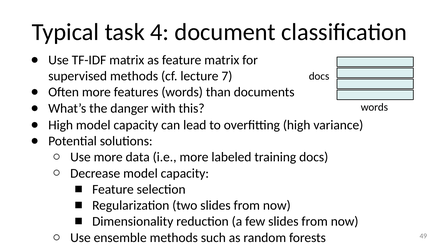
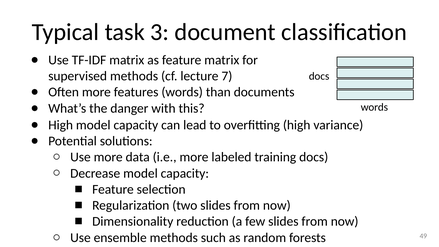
4: 4 -> 3
